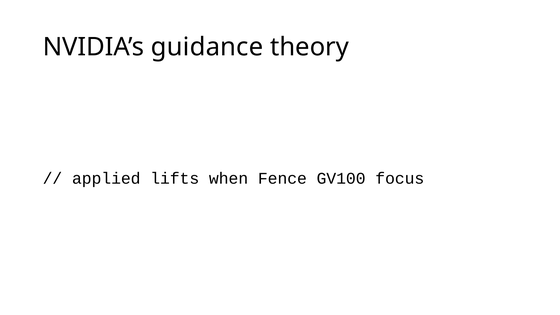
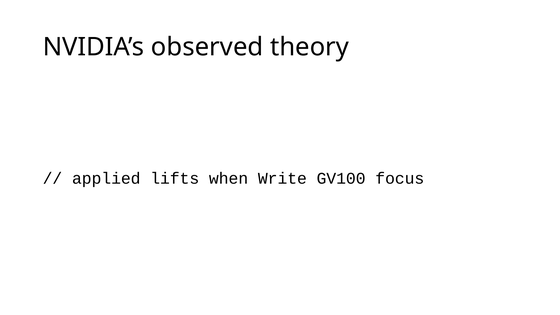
guidance: guidance -> observed
Fence: Fence -> Write
